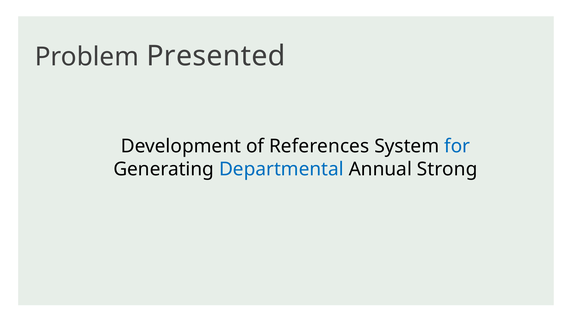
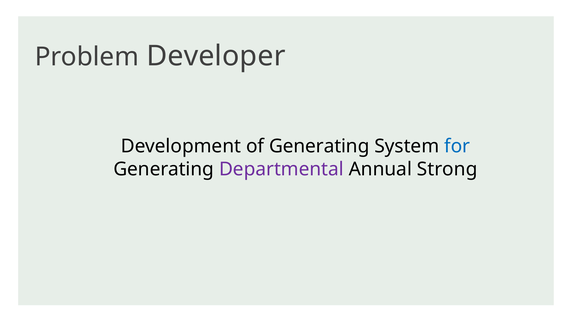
Presented: Presented -> Developer
of References: References -> Generating
Departmental colour: blue -> purple
